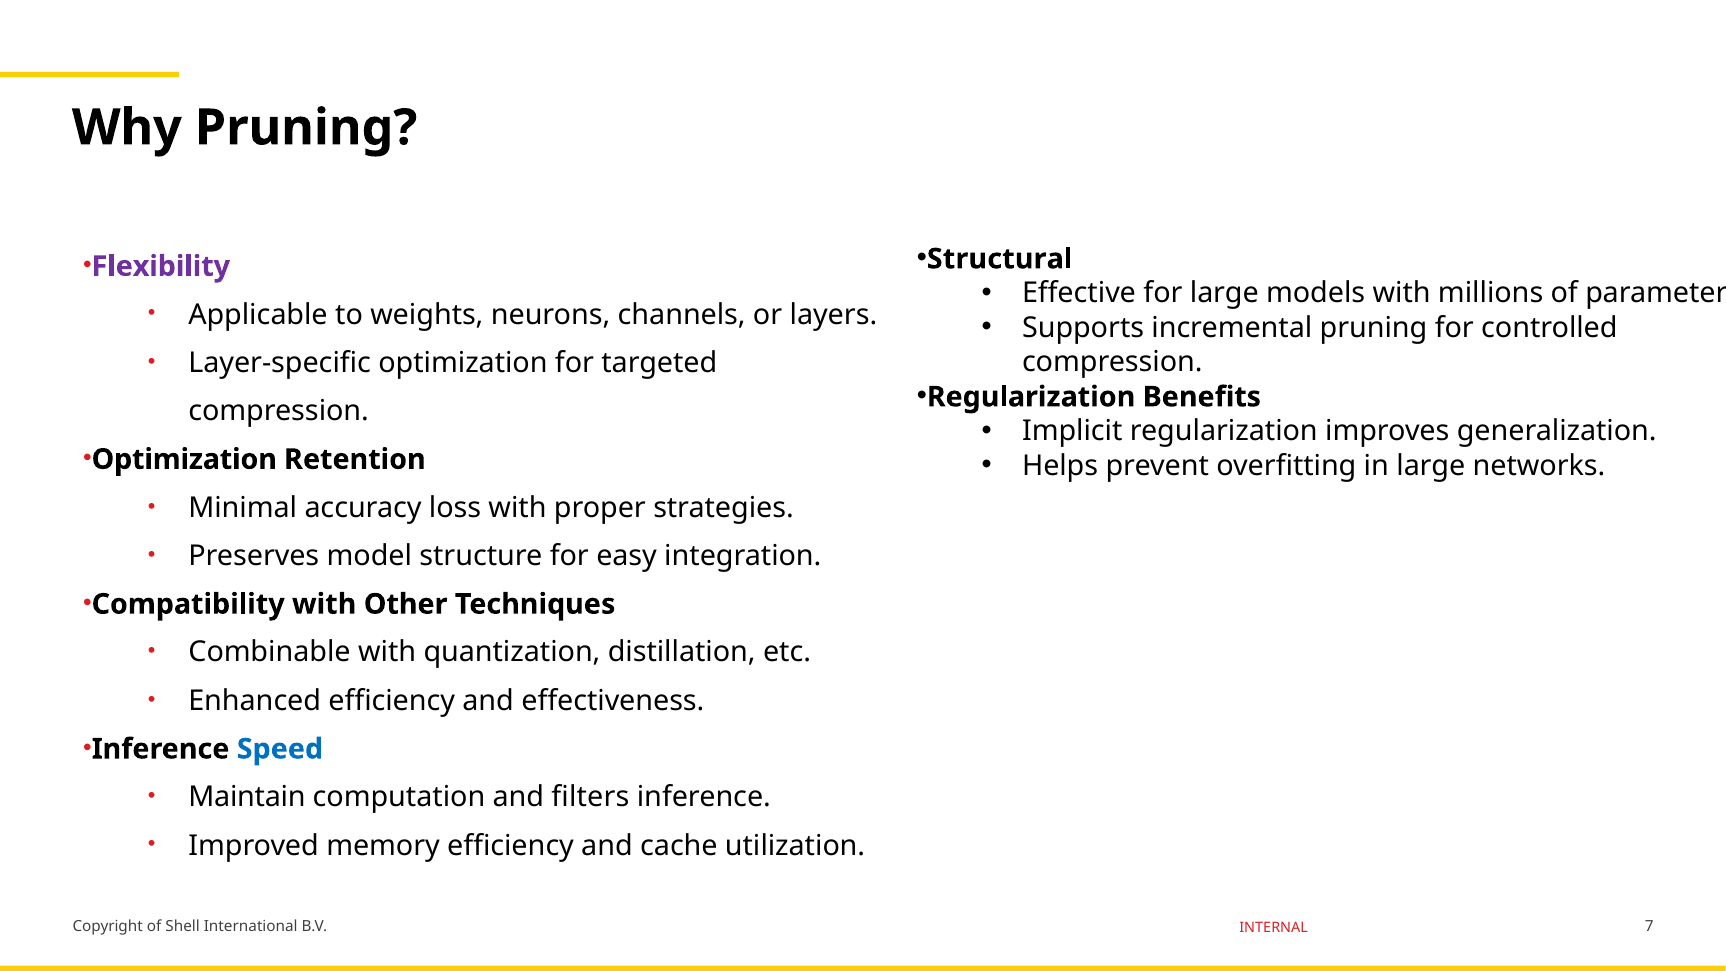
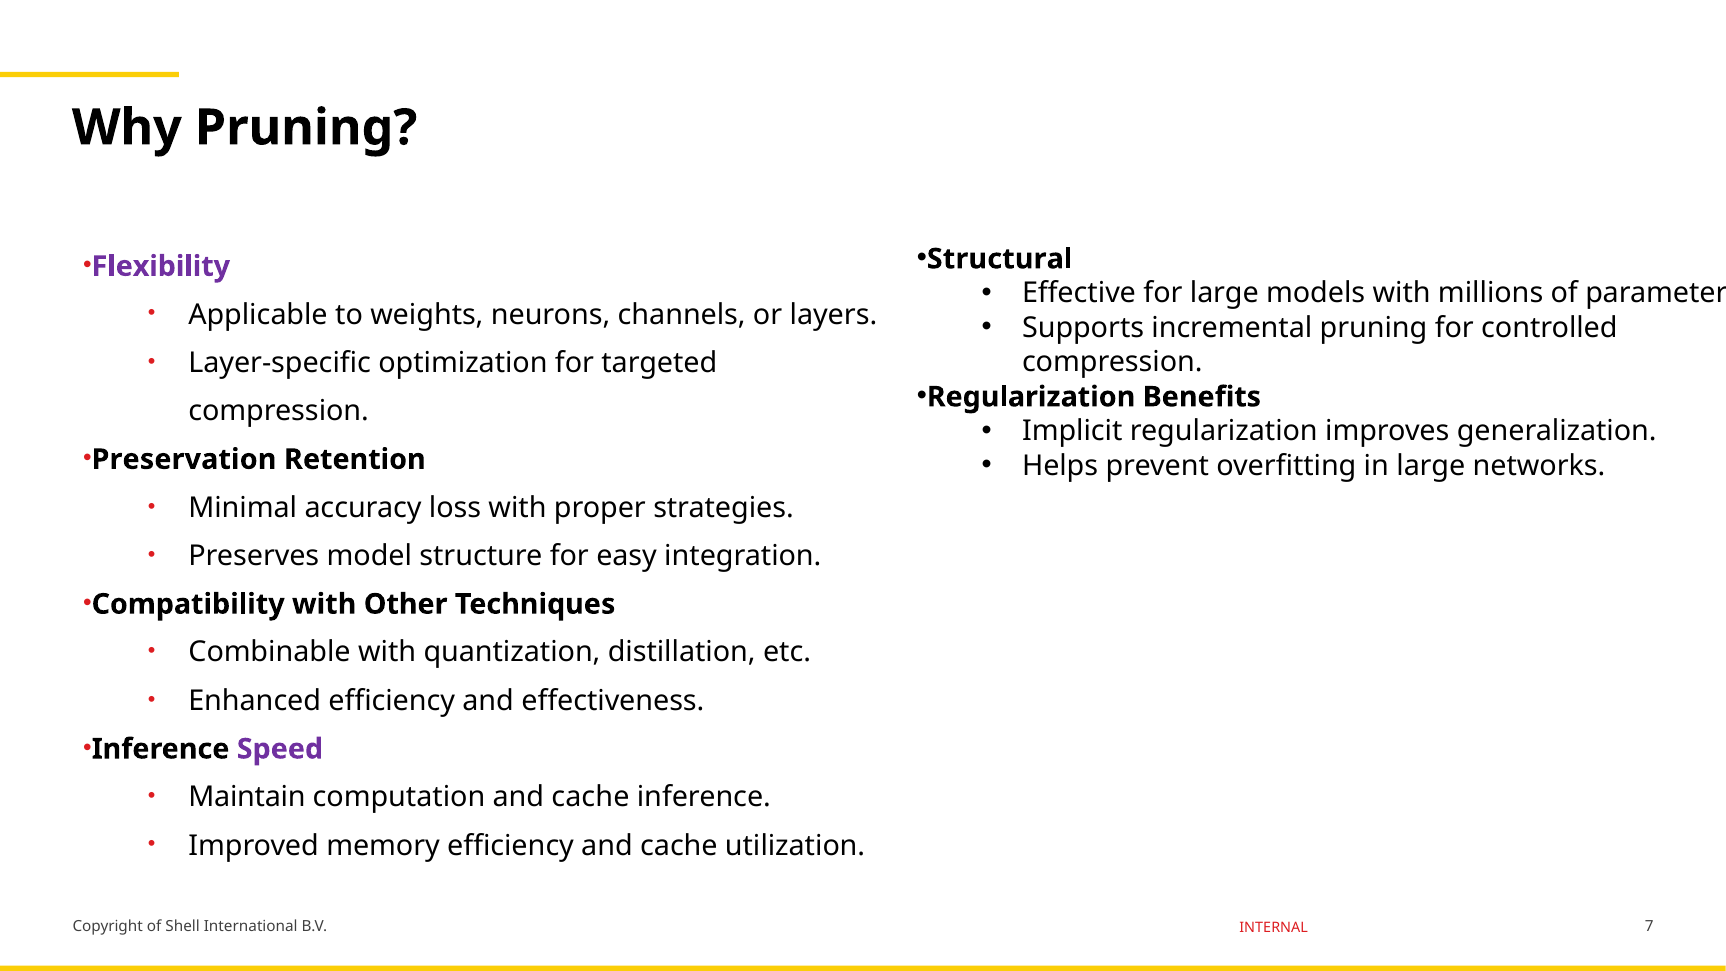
Optimization at (184, 459): Optimization -> Preservation
Speed colour: blue -> purple
computation and filters: filters -> cache
